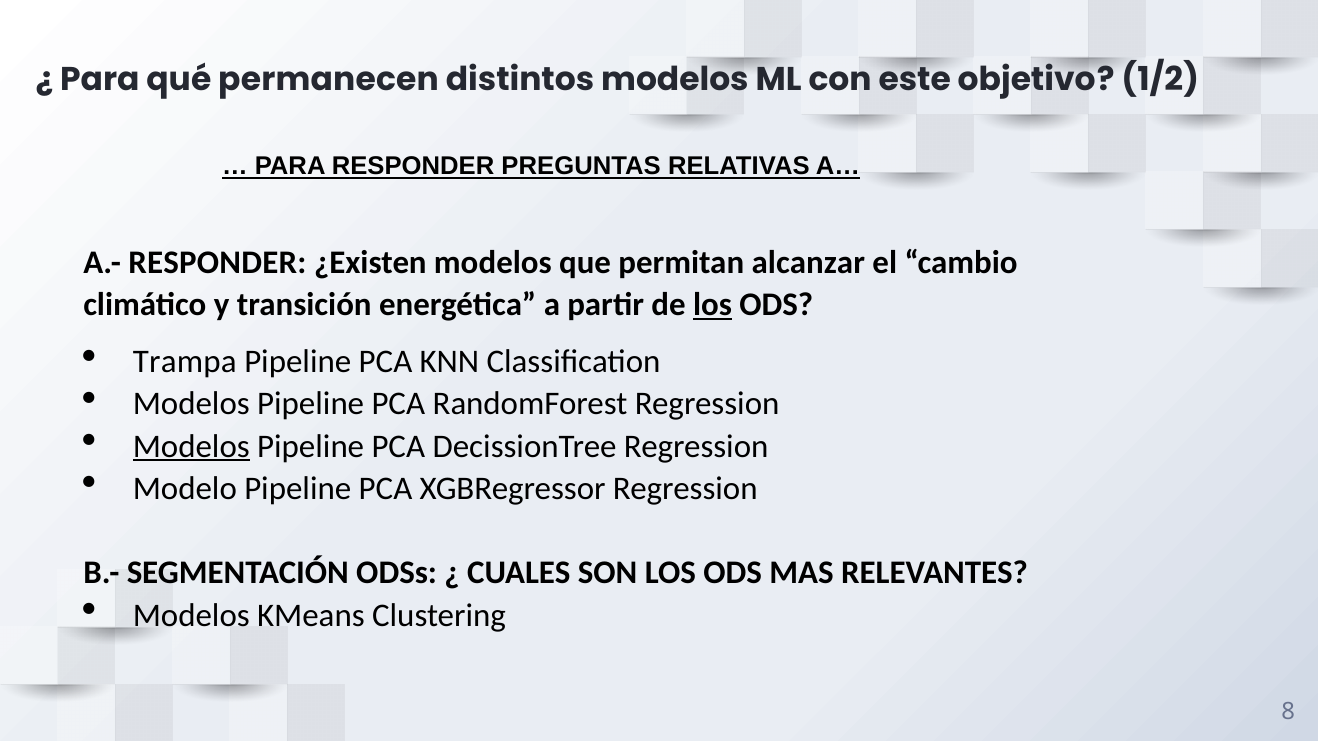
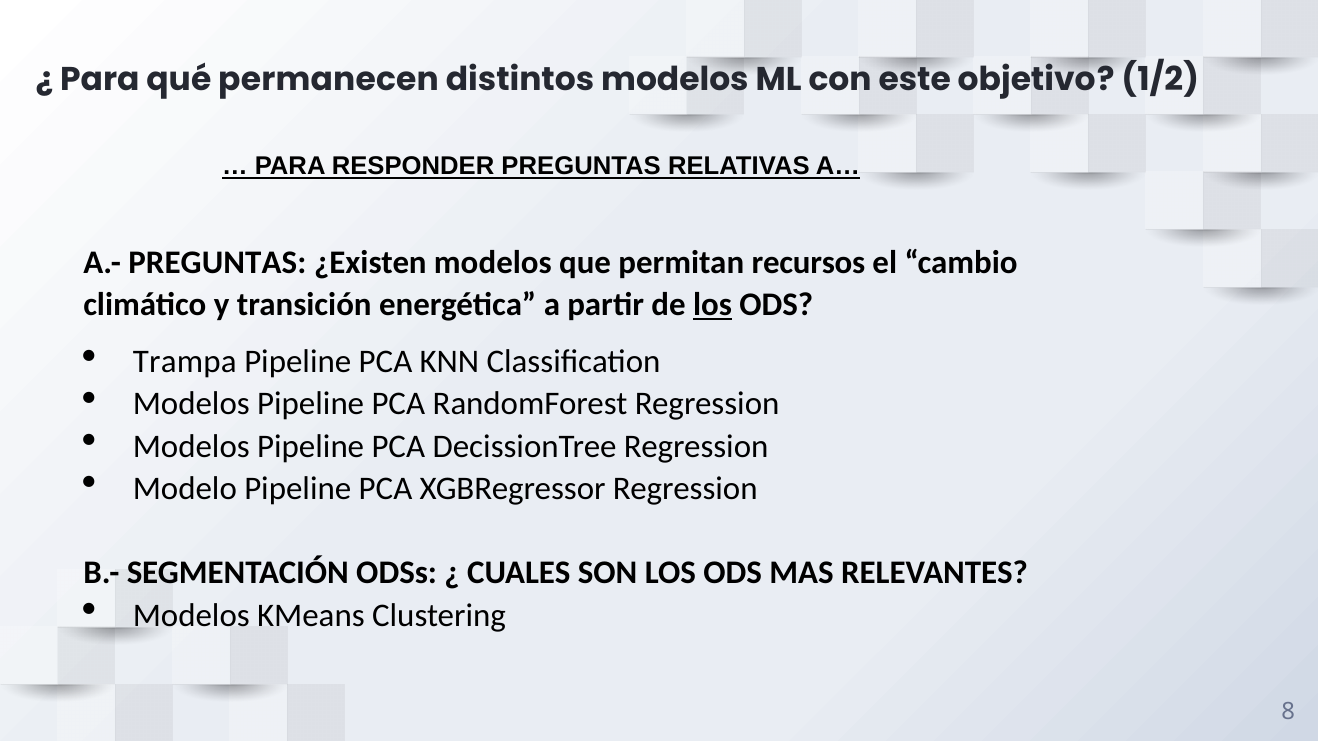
A.- RESPONDER: RESPONDER -> PREGUNTAS
alcanzar: alcanzar -> recursos
Modelos at (191, 446) underline: present -> none
